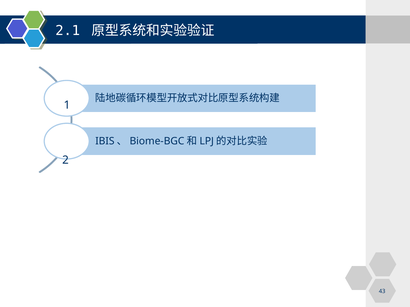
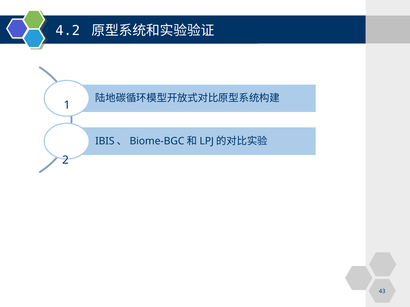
2.1: 2.1 -> 4.2
